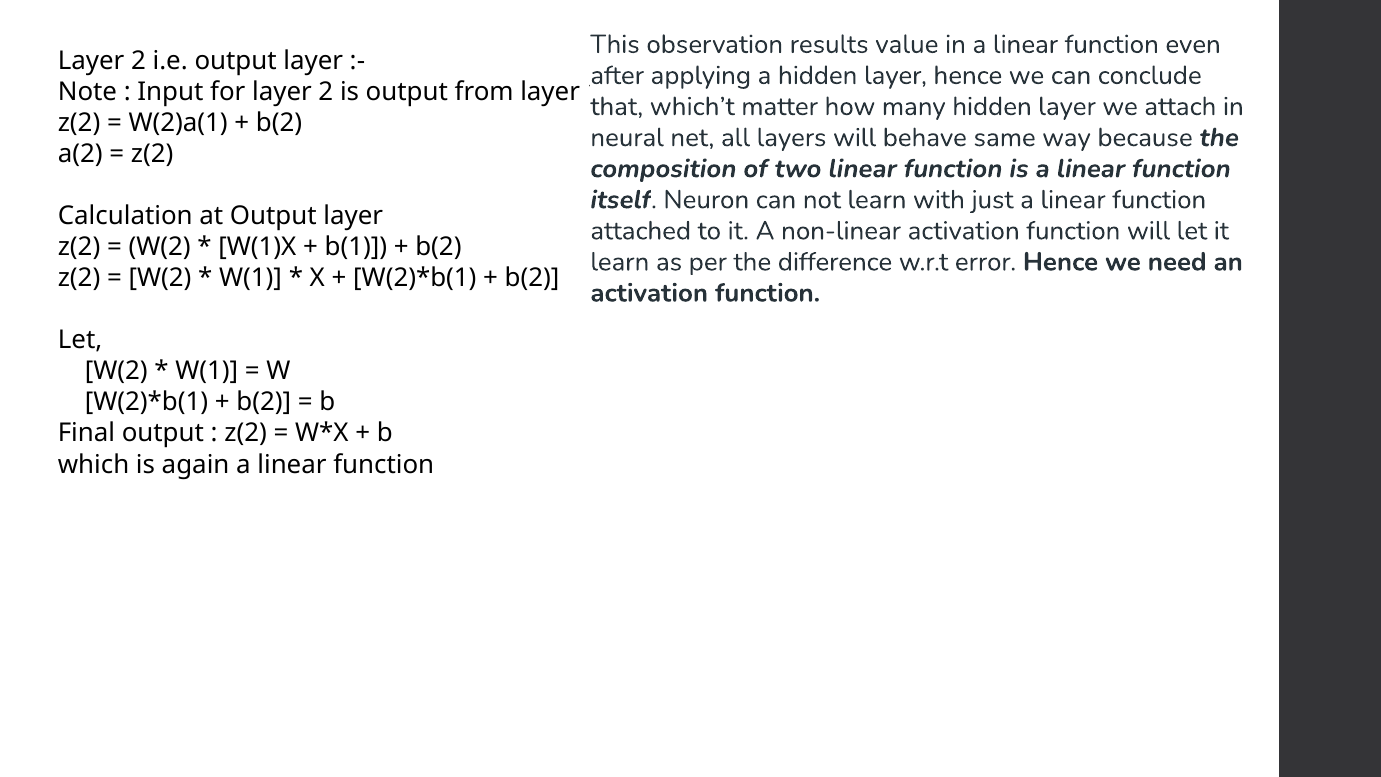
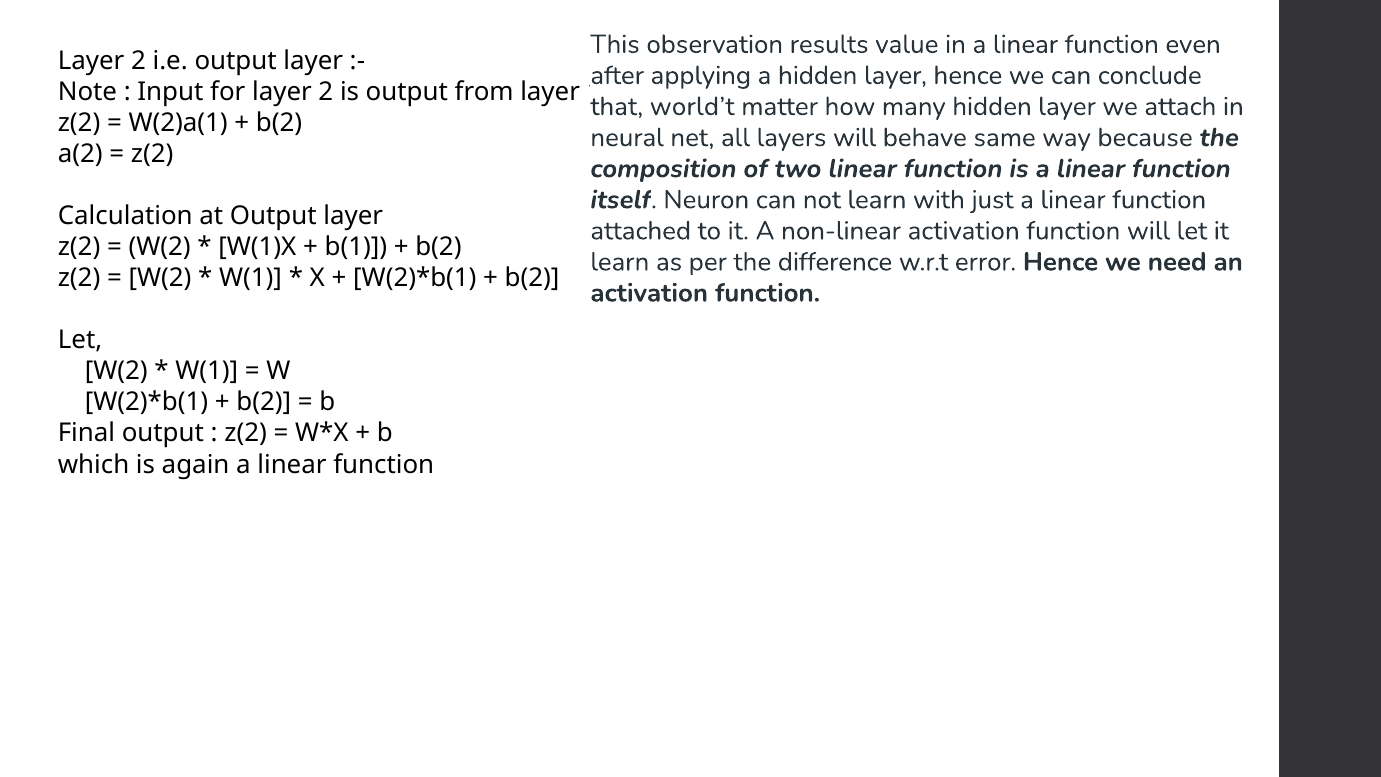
which’t: which’t -> world’t
